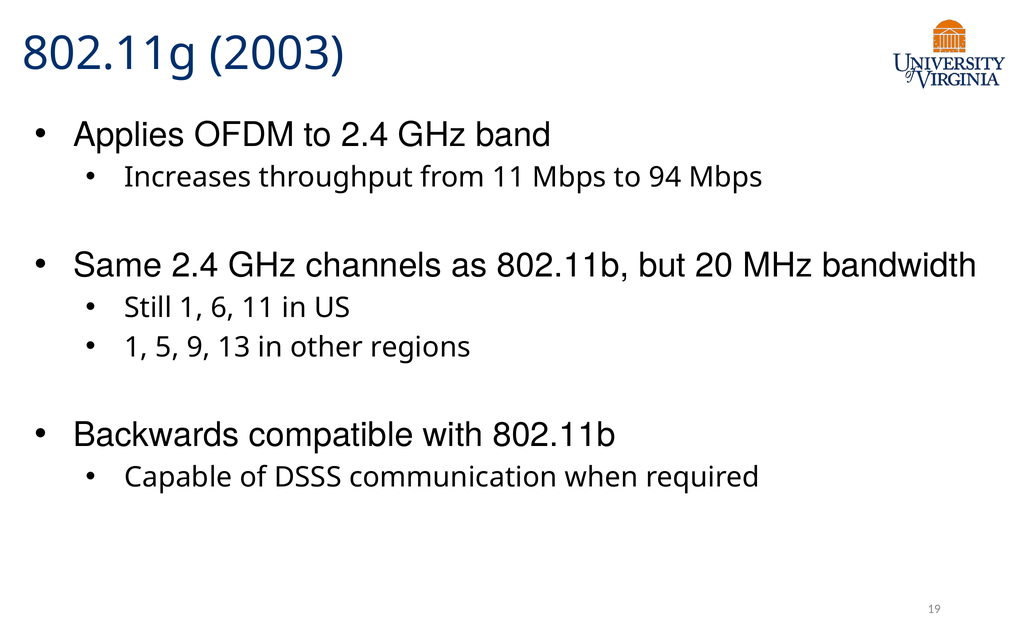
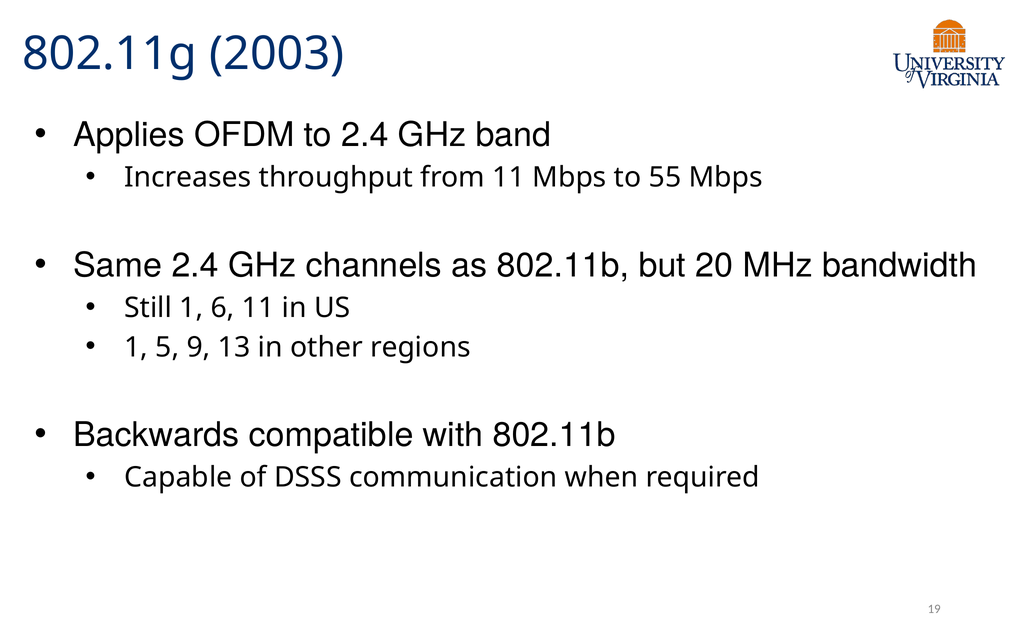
94: 94 -> 55
